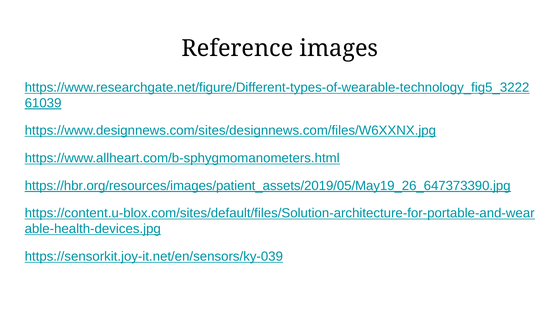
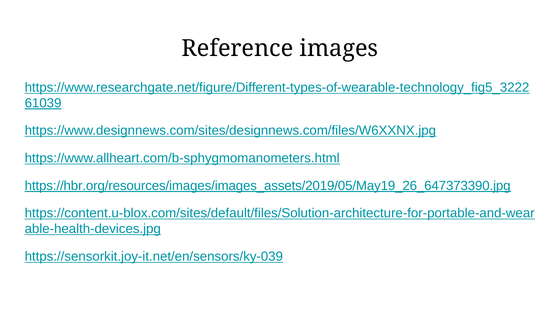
https://hbr.org/resources/images/patient_assets/2019/05/May19_26_647373390.jpg: https://hbr.org/resources/images/patient_assets/2019/05/May19_26_647373390.jpg -> https://hbr.org/resources/images/images_assets/2019/05/May19_26_647373390.jpg
